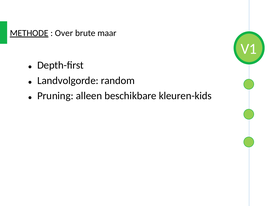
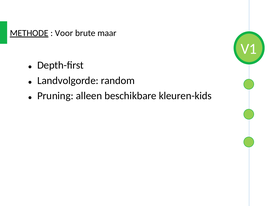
Over: Over -> Voor
